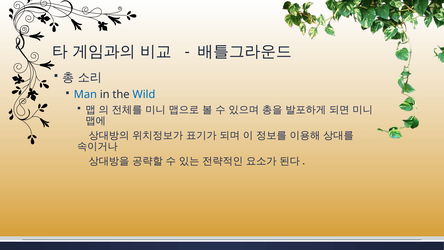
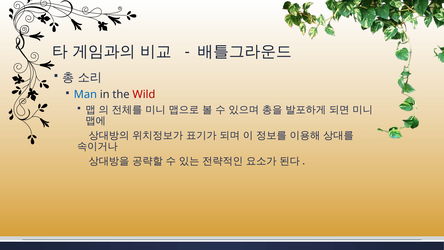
Wild colour: blue -> red
